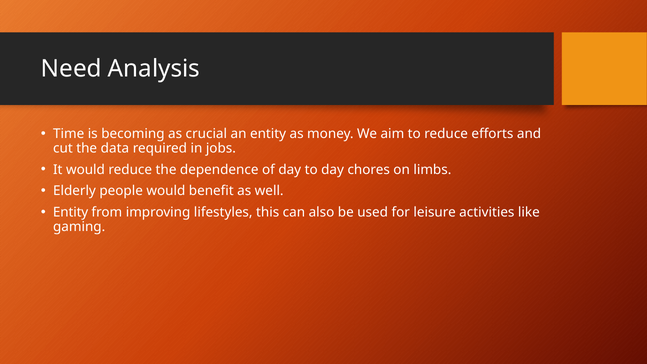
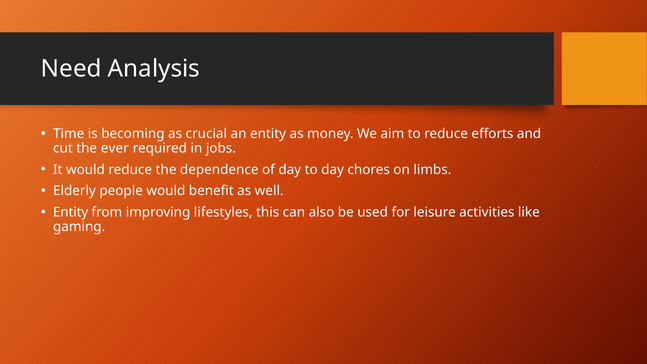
data: data -> ever
